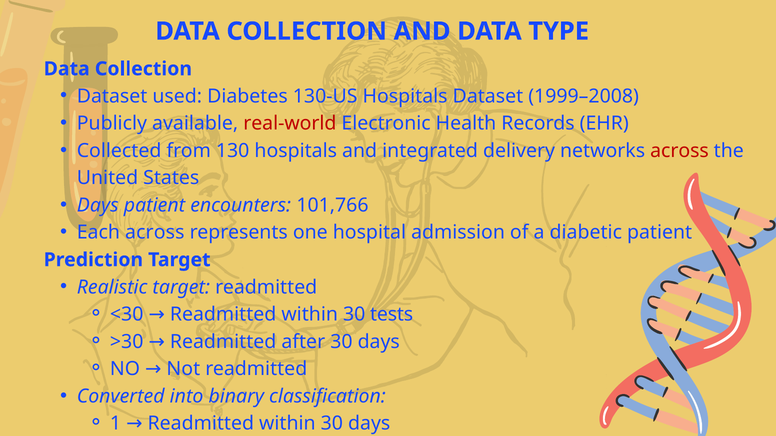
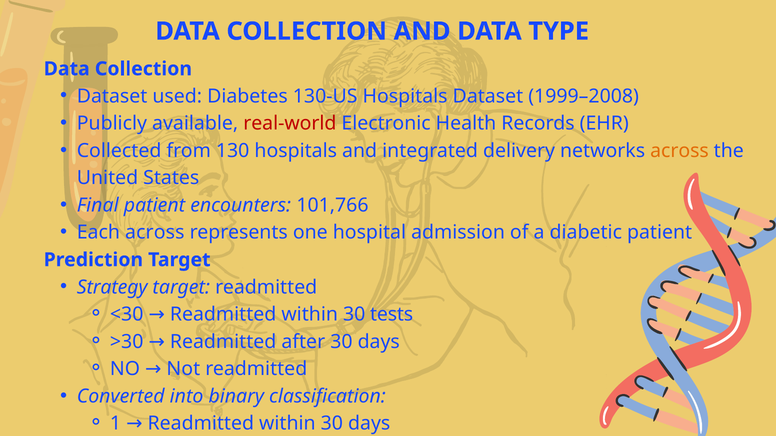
across at (679, 151) colour: red -> orange
Days at (98, 205): Days -> Final
Realistic: Realistic -> Strategy
